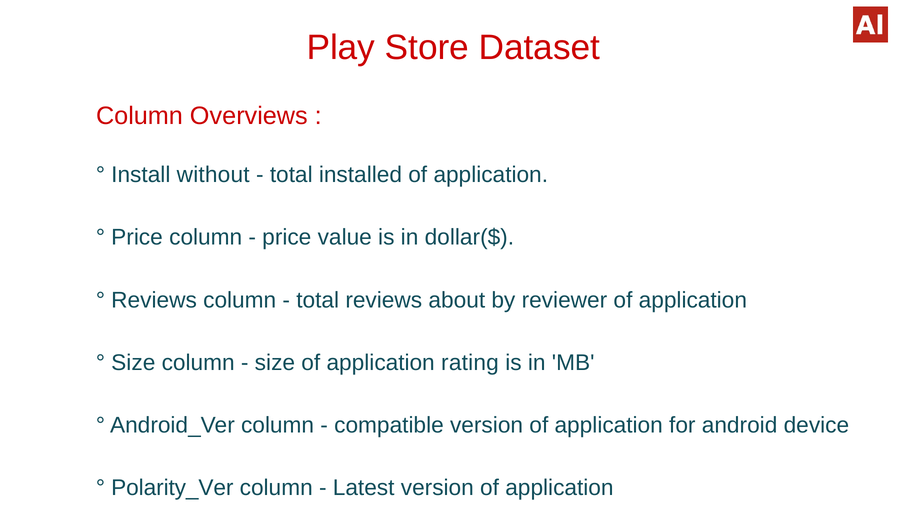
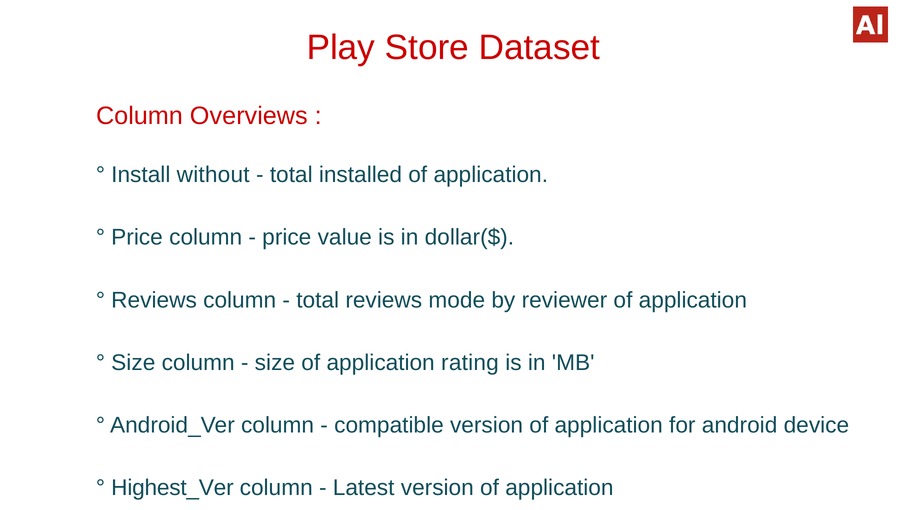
about: about -> mode
Polarity_Ver: Polarity_Ver -> Highest_Ver
